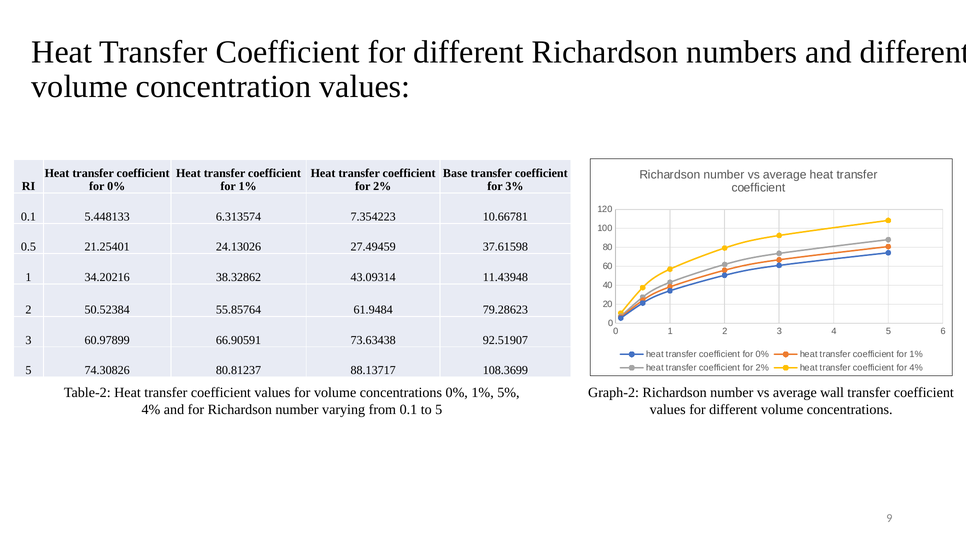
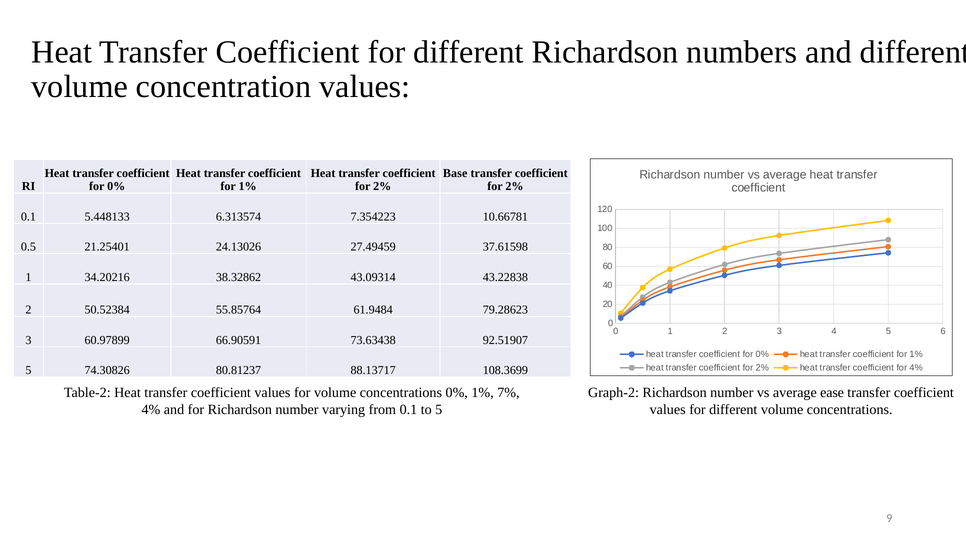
3% at (514, 187): 3% -> 2%
11.43948: 11.43948 -> 43.22838
wall: wall -> ease
5%: 5% -> 7%
